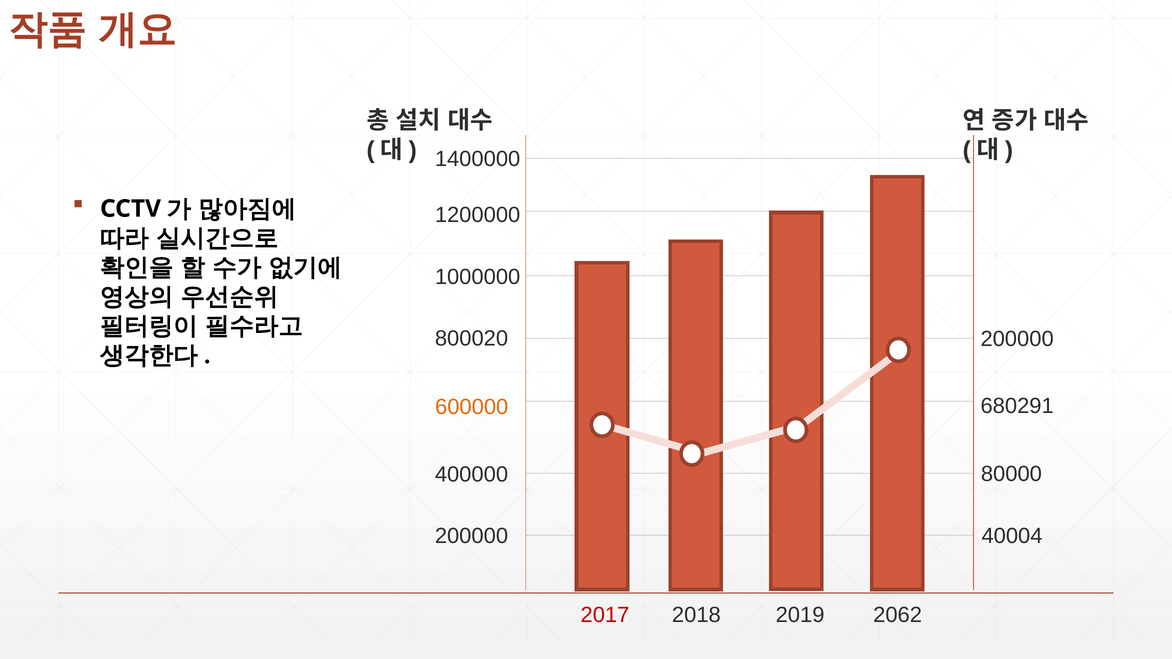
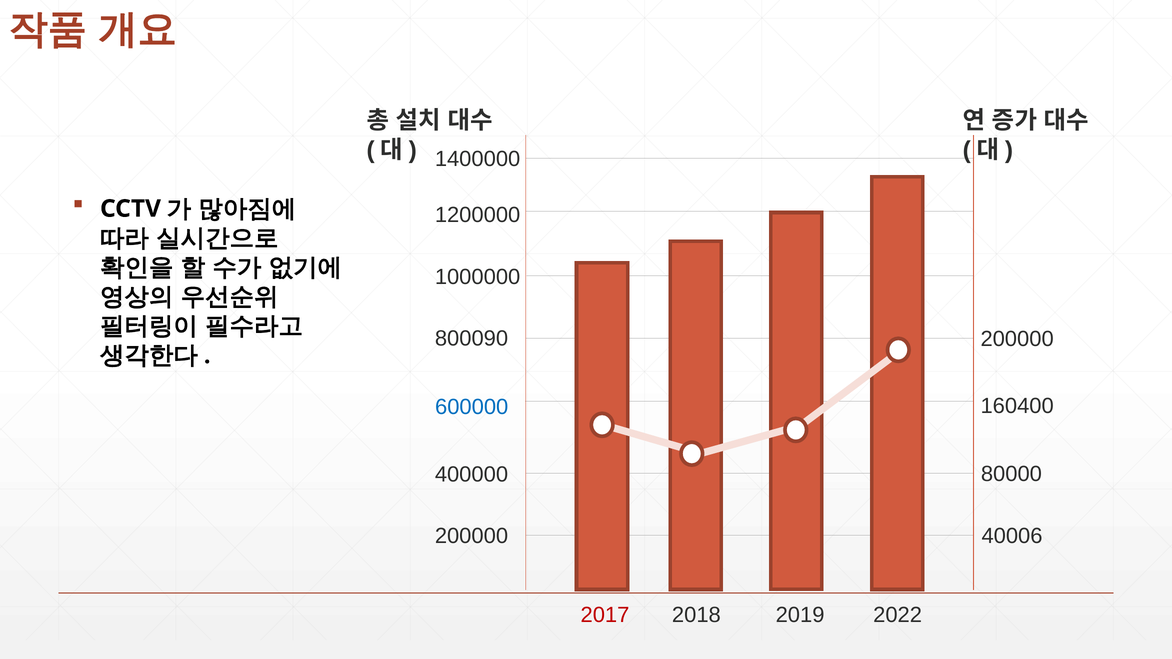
800020: 800020 -> 800090
680291: 680291 -> 160400
600000 colour: orange -> blue
40004: 40004 -> 40006
2062: 2062 -> 2022
